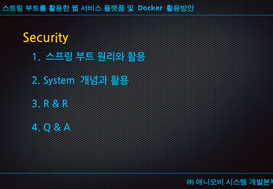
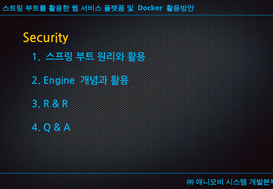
System: System -> Engine
